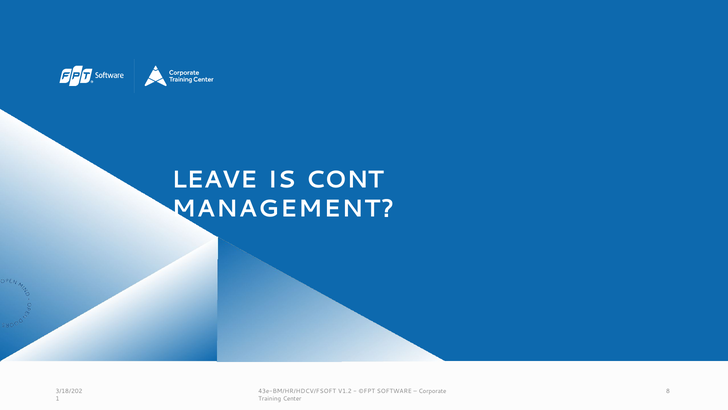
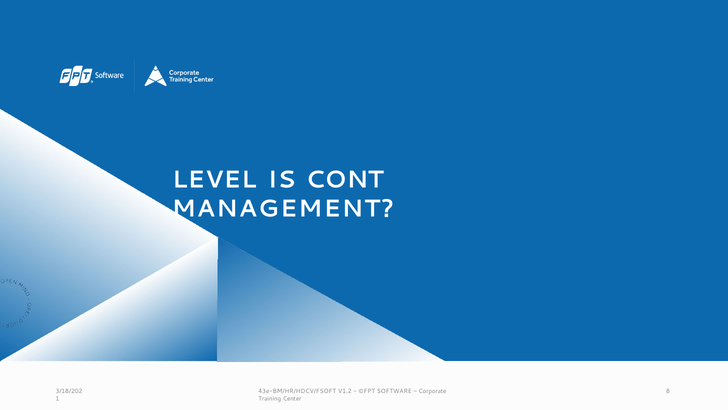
LEAVE: LEAVE -> LEVEL
